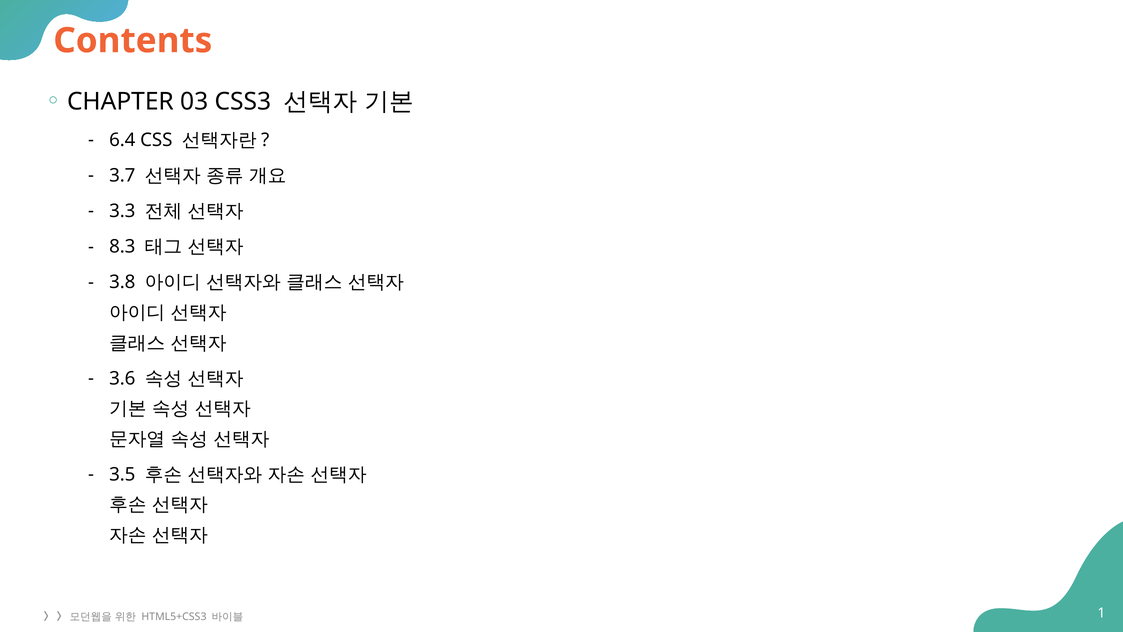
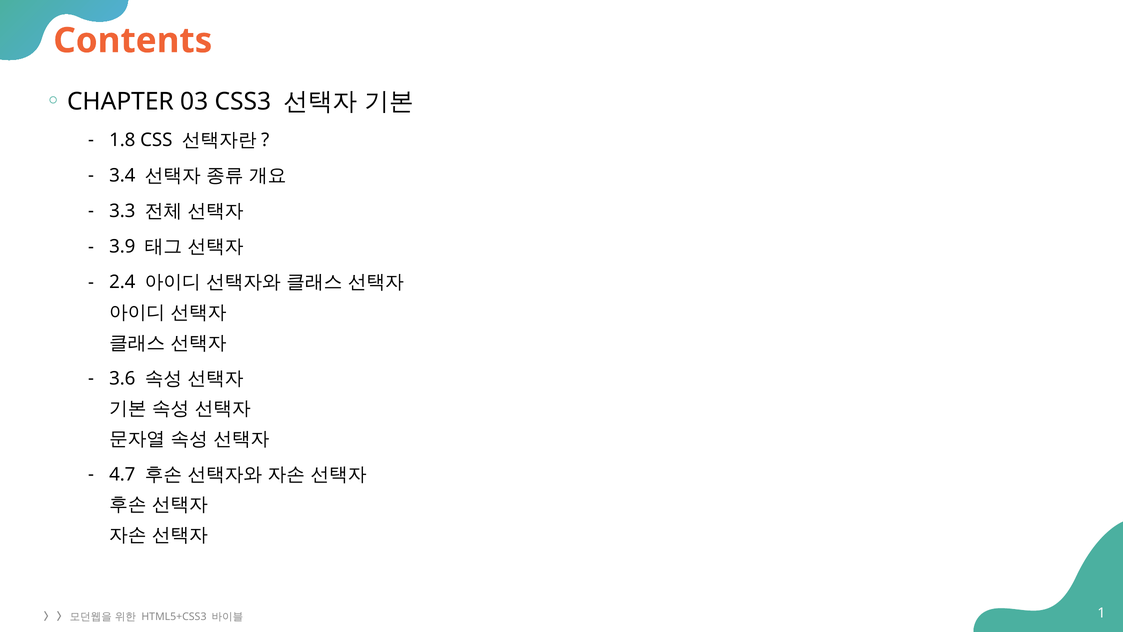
6.4: 6.4 -> 1.8
3.7: 3.7 -> 3.4
8.3: 8.3 -> 3.9
3.8: 3.8 -> 2.4
3.5: 3.5 -> 4.7
